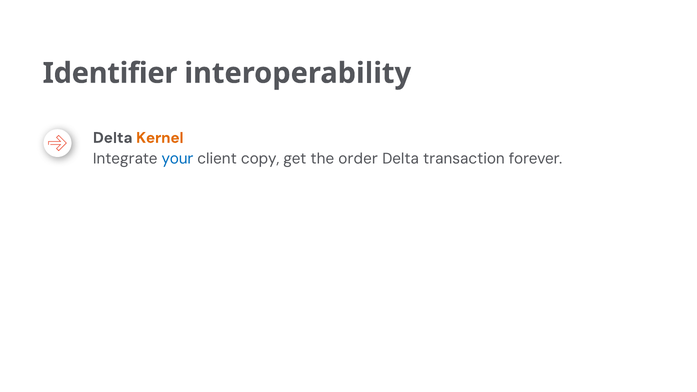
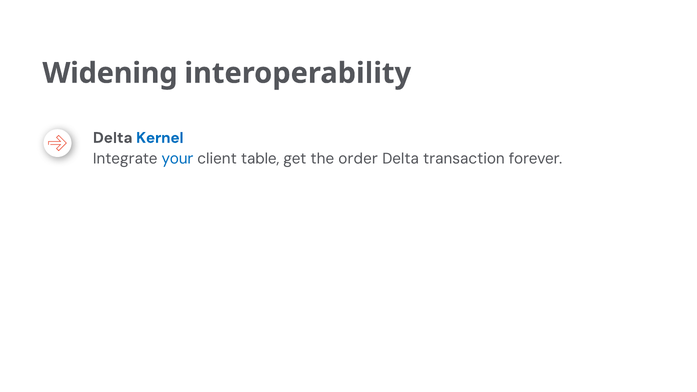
Identifier: Identifier -> Widening
Kernel colour: orange -> blue
copy: copy -> table
